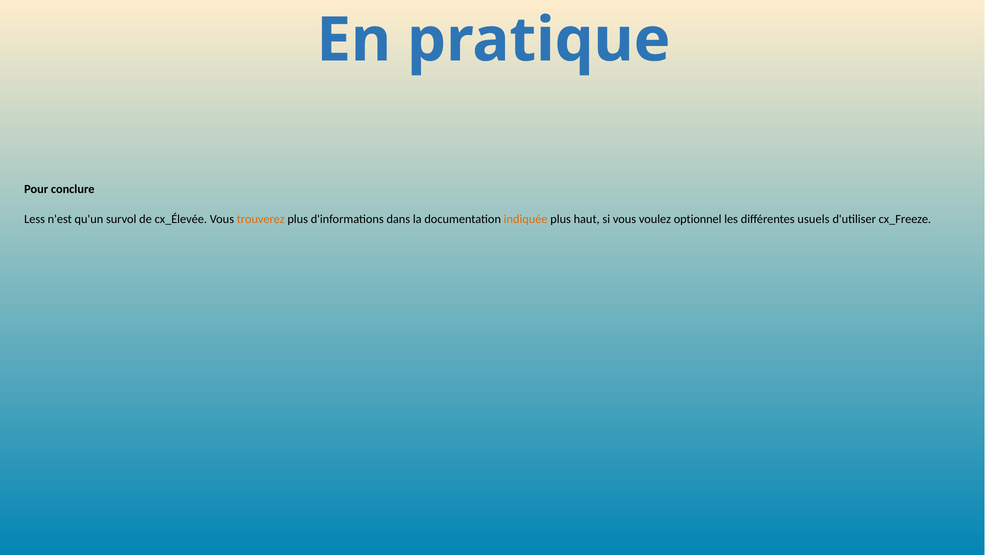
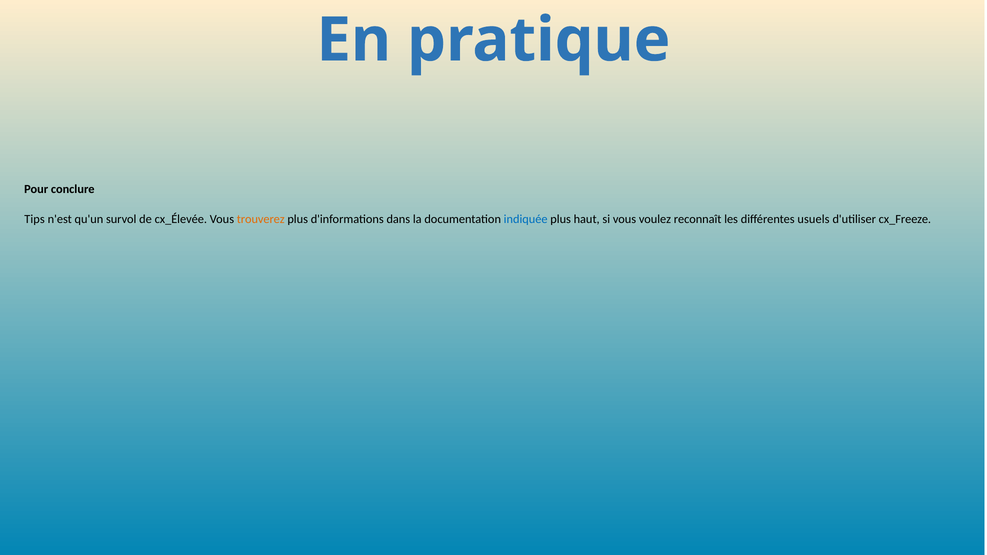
Less: Less -> Tips
indiquée colour: orange -> blue
optionnel: optionnel -> reconnaît
